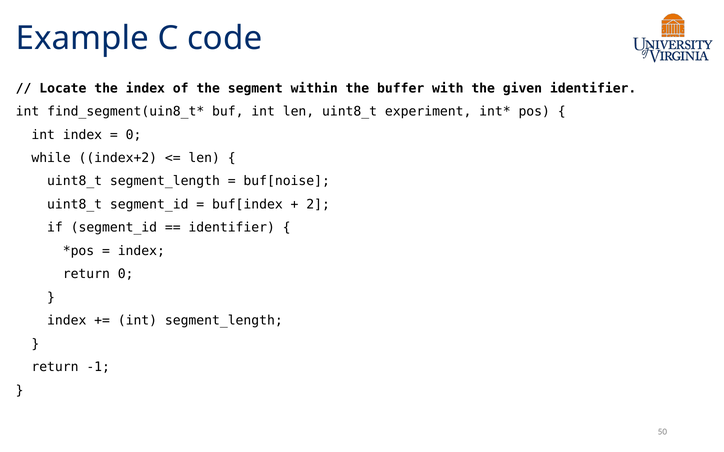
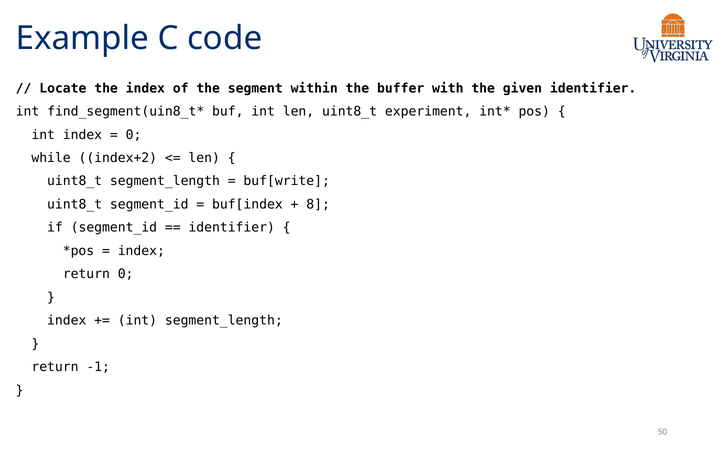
buf[noise: buf[noise -> buf[write
2: 2 -> 8
